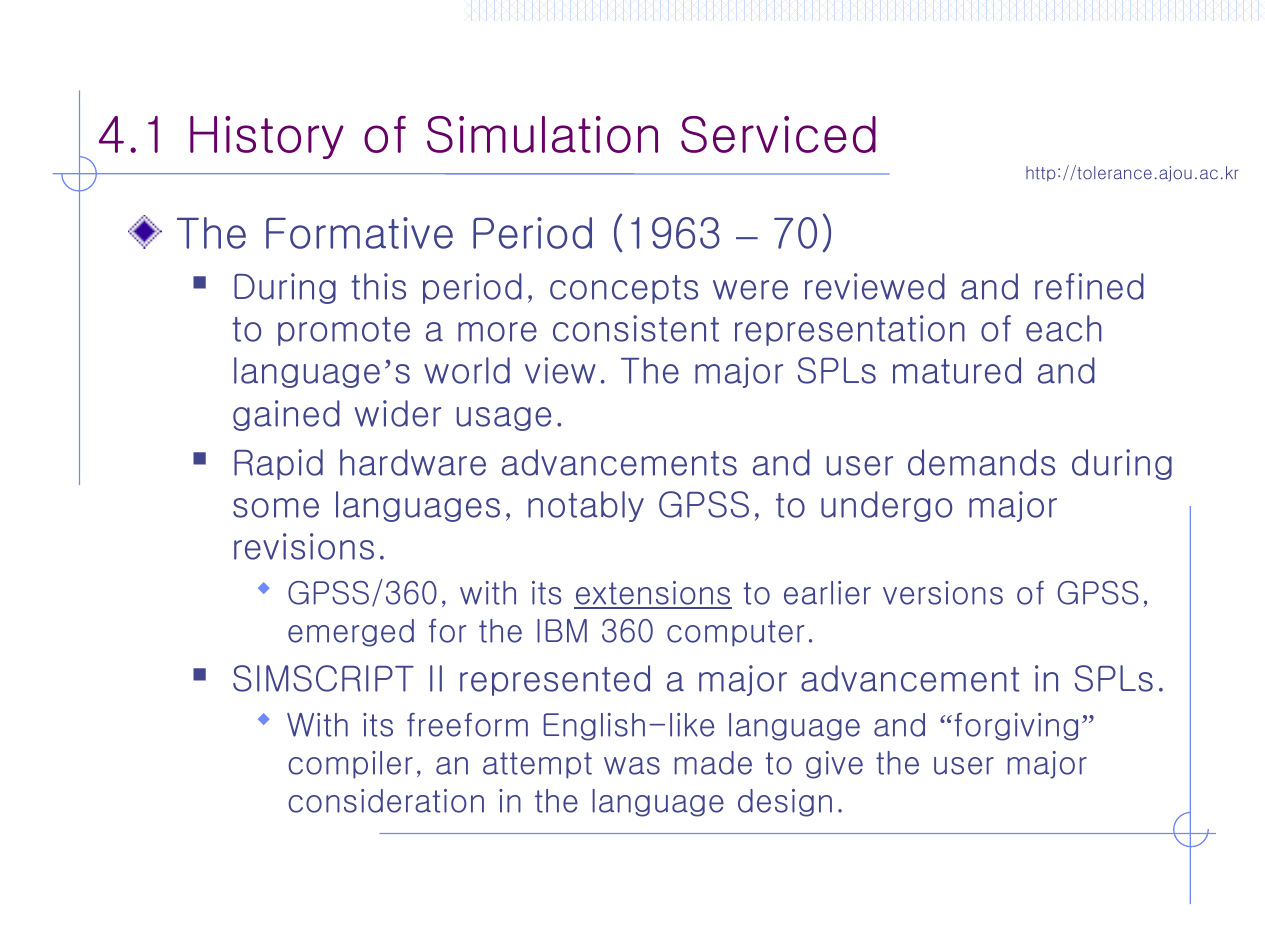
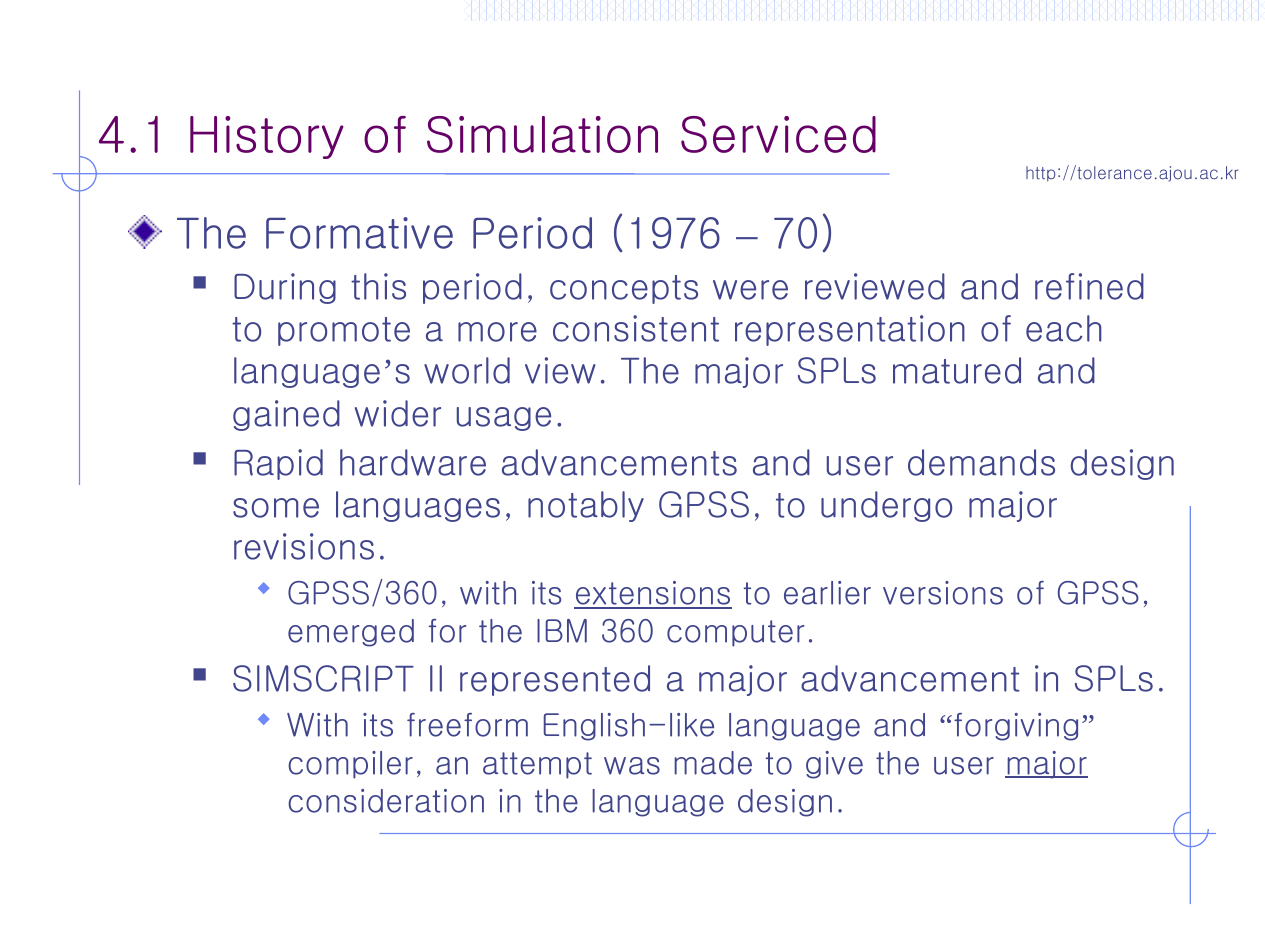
1963: 1963 -> 1976
demands during: during -> design
major at (1046, 763) underline: none -> present
